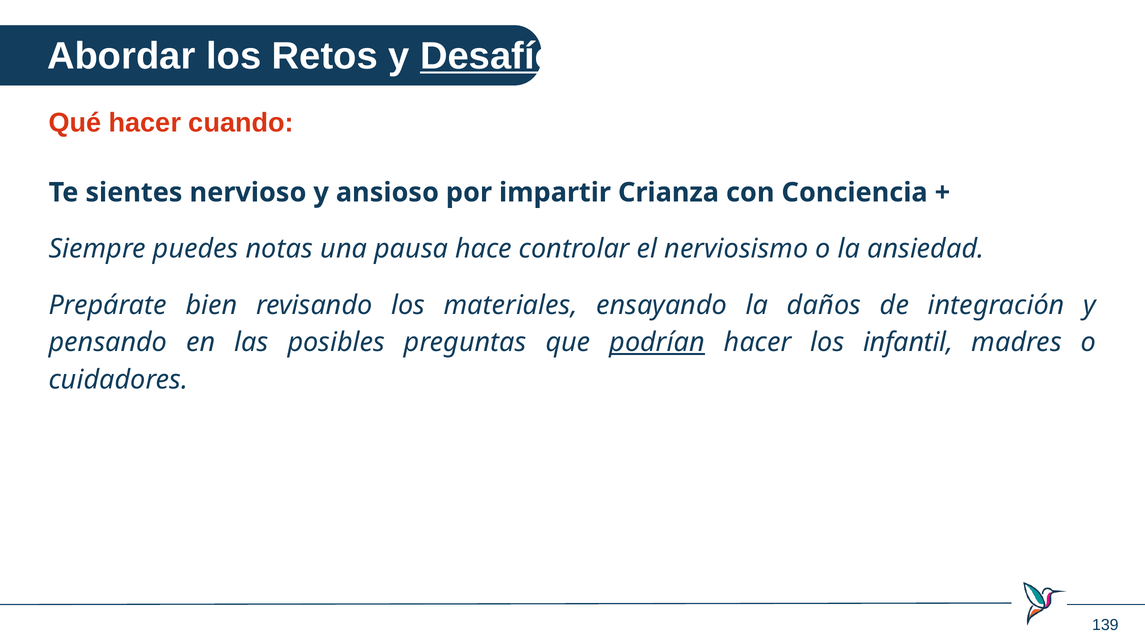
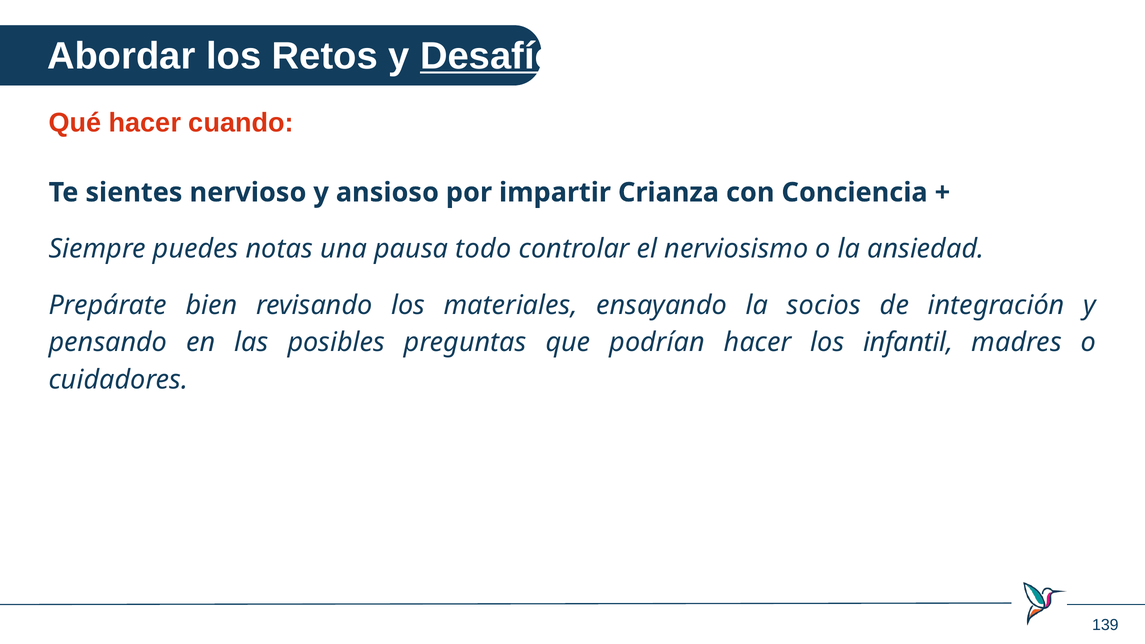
hace: hace -> todo
daños: daños -> socios
podrían underline: present -> none
